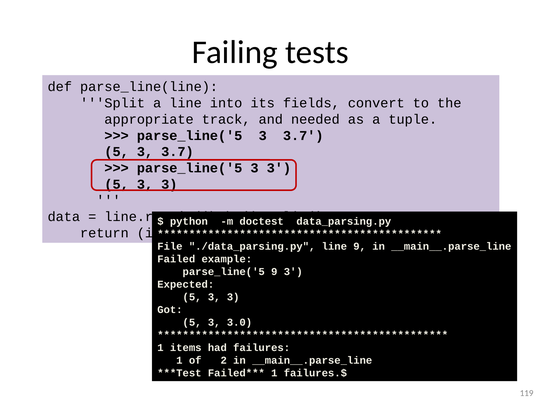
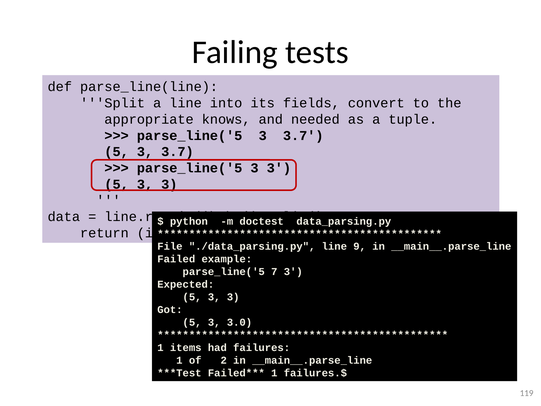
track: track -> knows
parse_line('5 9: 9 -> 7
